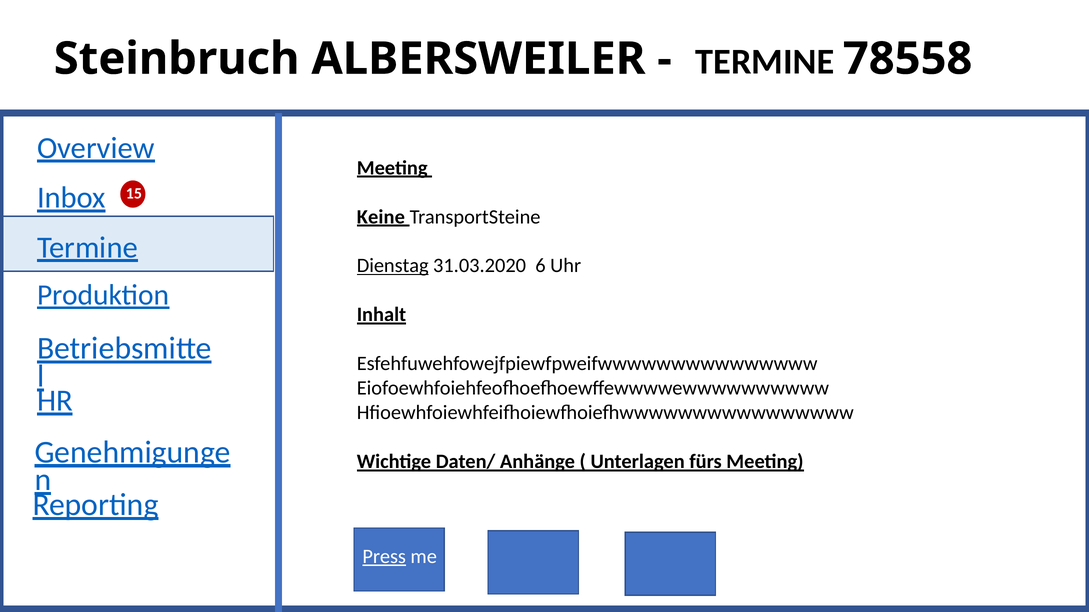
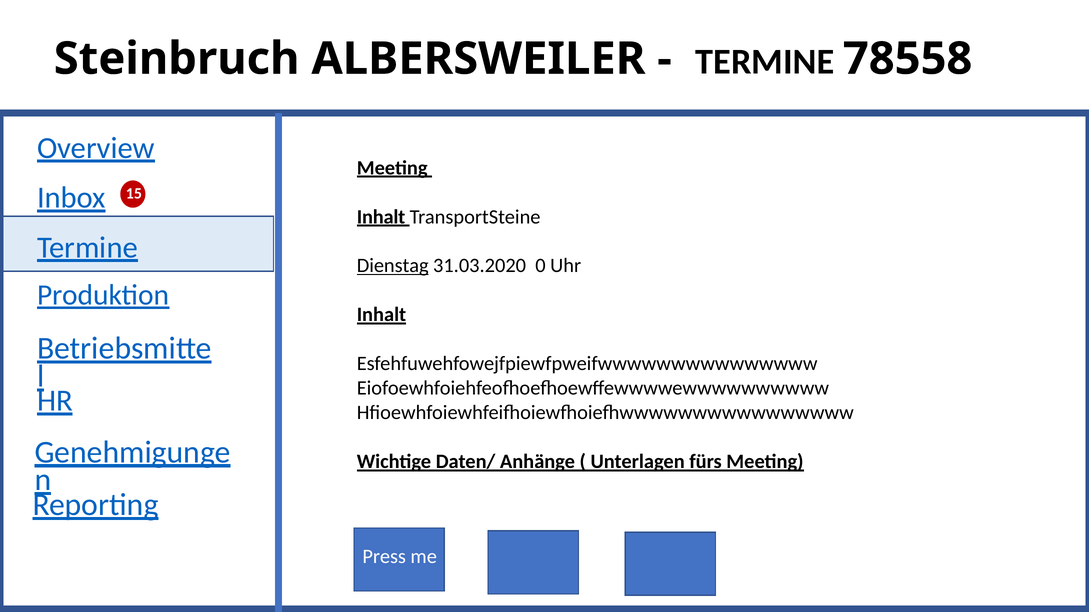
Keine at (381, 217): Keine -> Inhalt
6: 6 -> 0
Press underline: present -> none
